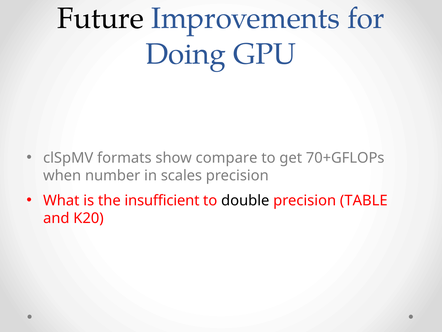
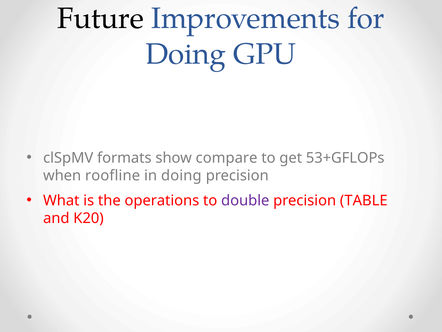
70+GFLOPs: 70+GFLOPs -> 53+GFLOPs
number: number -> roofline
in scales: scales -> doing
insufficient: insufficient -> operations
double colour: black -> purple
